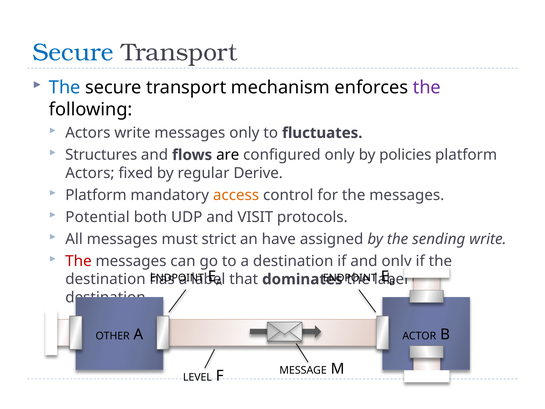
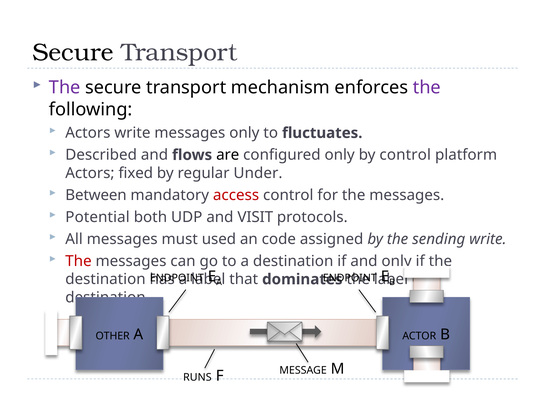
Secure at (73, 53) colour: blue -> black
The at (65, 88) colour: blue -> purple
Structures: Structures -> Described
by policies: policies -> control
Derive: Derive -> Under
Platform at (96, 195): Platform -> Between
access colour: orange -> red
strict: strict -> used
have: have -> code
LEVEL: LEVEL -> RUNS
